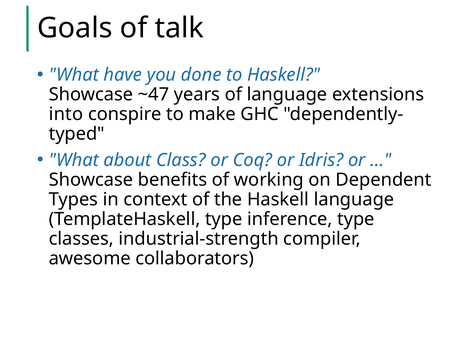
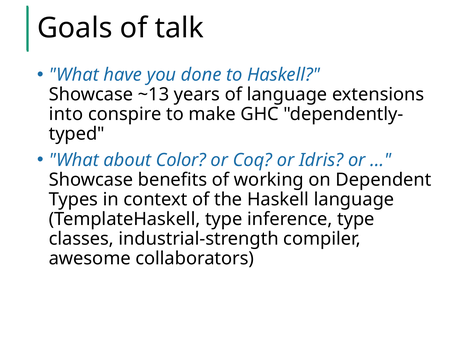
~47: ~47 -> ~13
Class: Class -> Color
